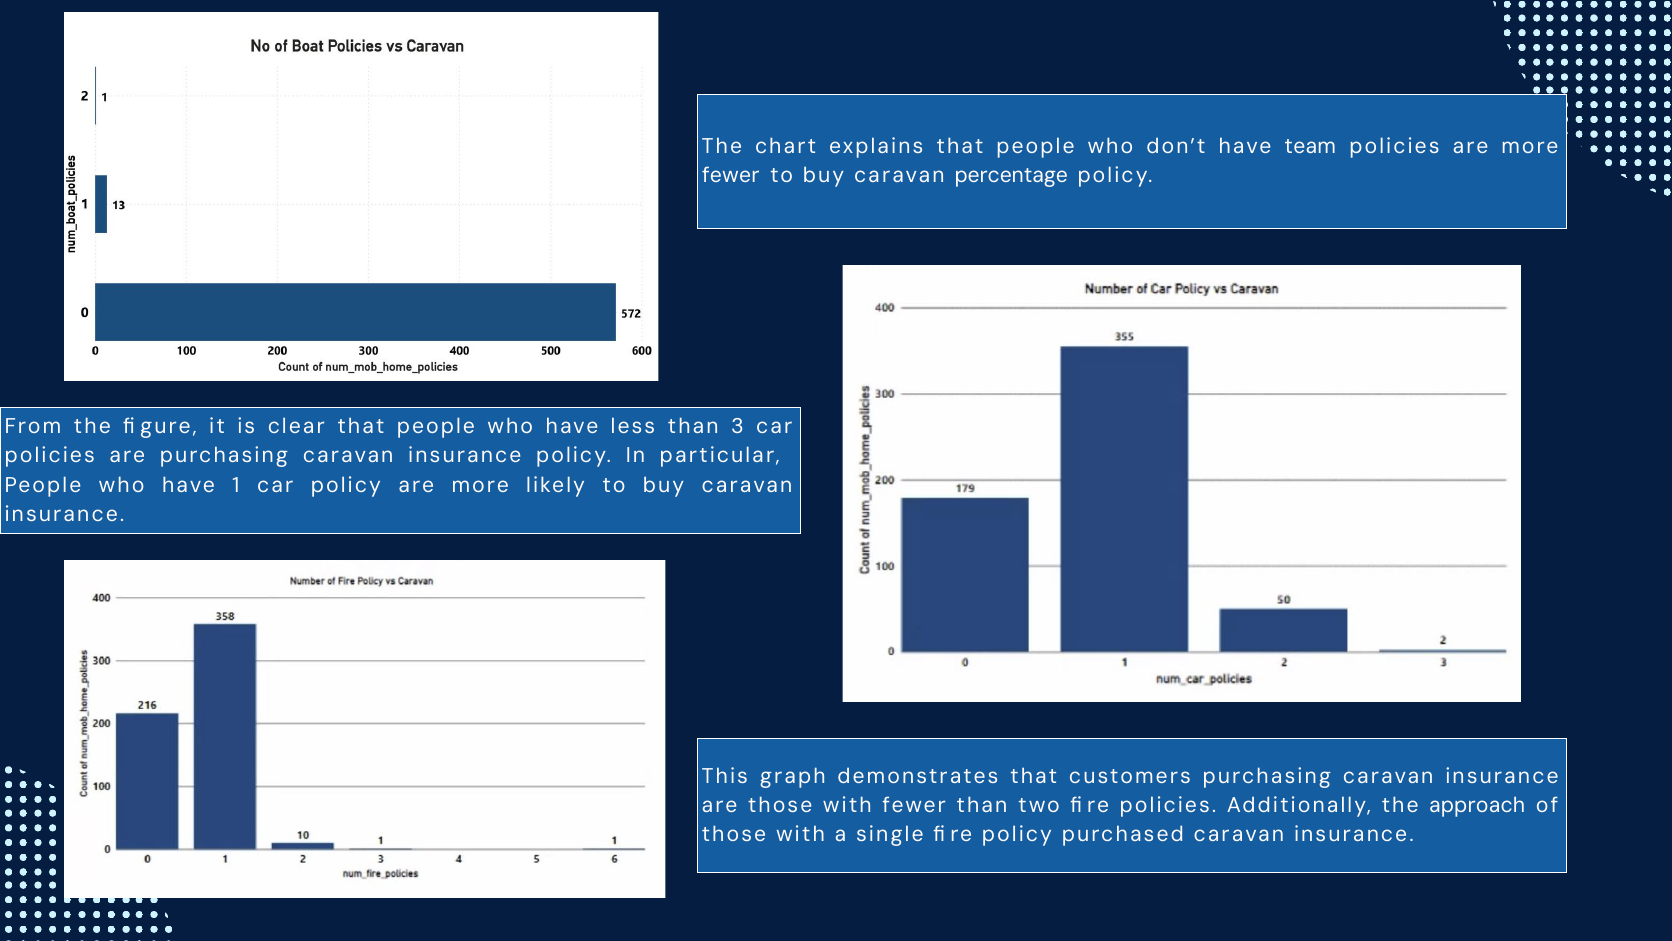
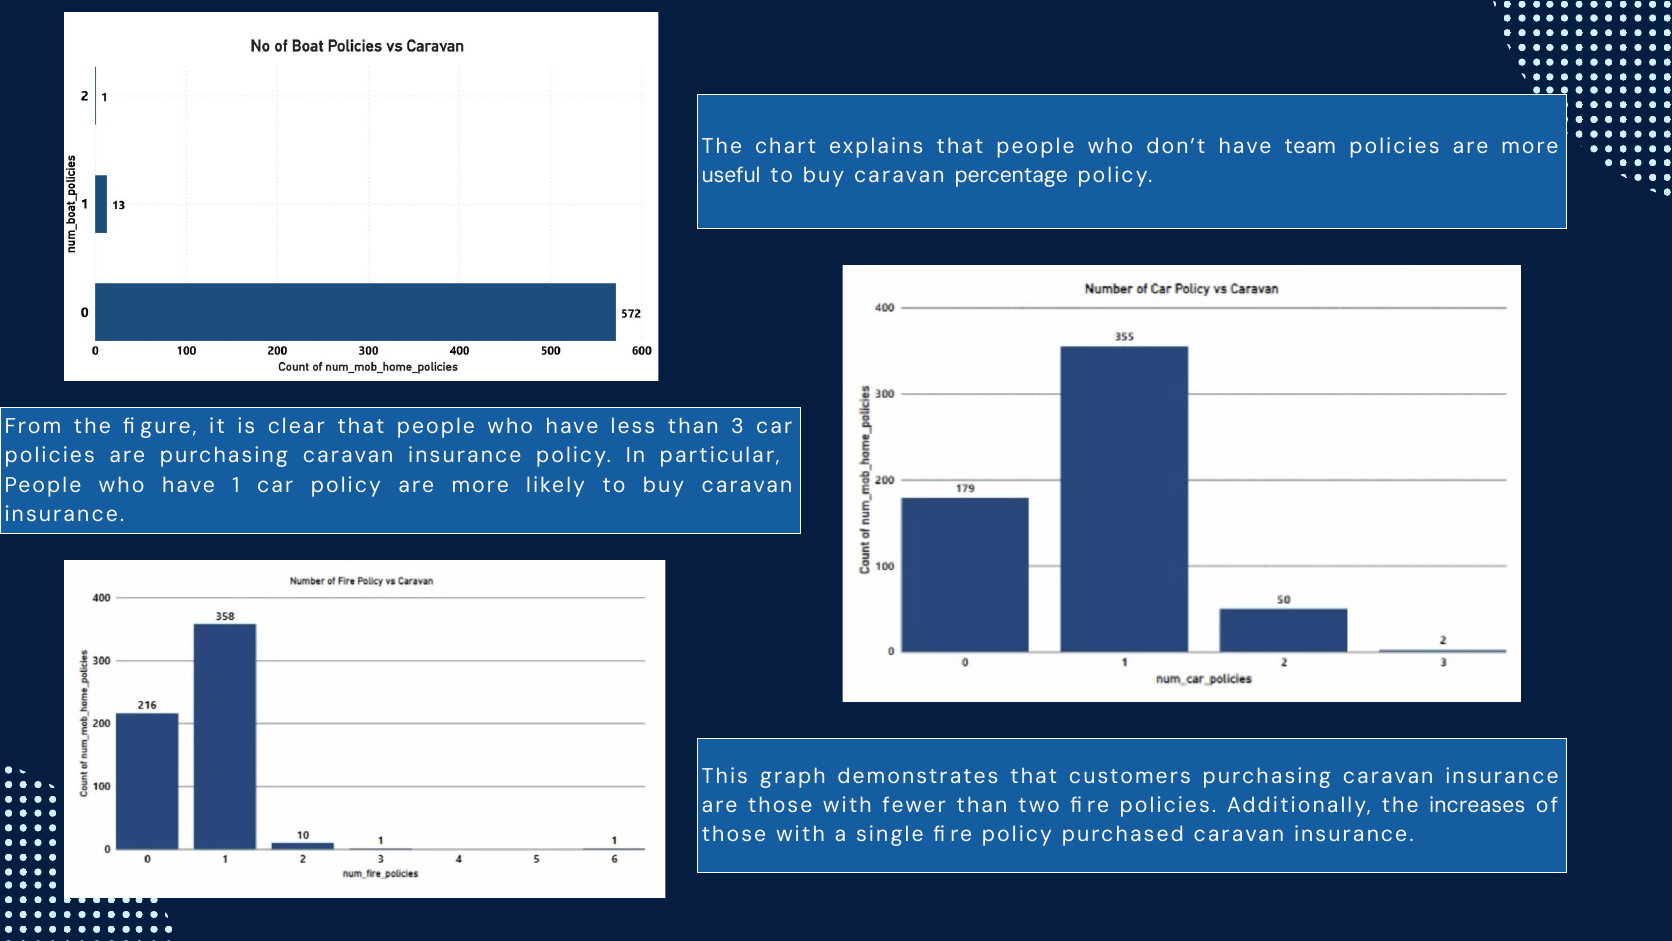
fewer at (731, 176): fewer -> useful
approach: approach -> increases
